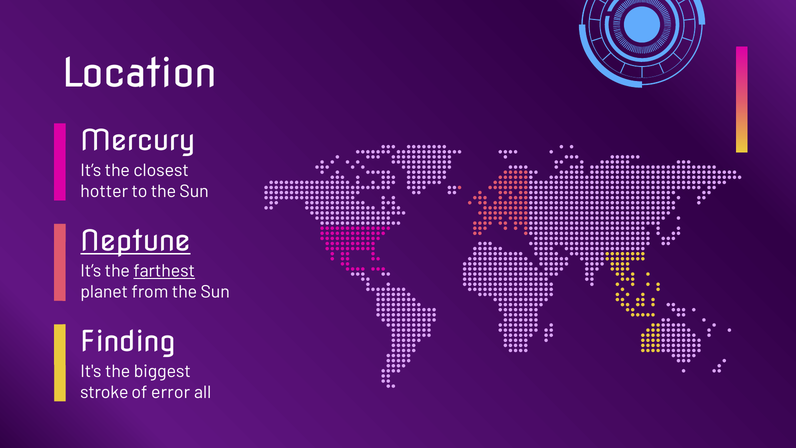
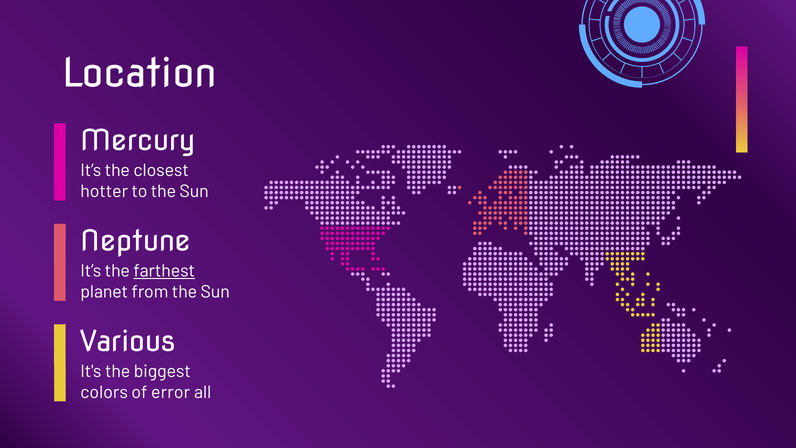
Neptune underline: present -> none
Finding: Finding -> Various
stroke: stroke -> colors
